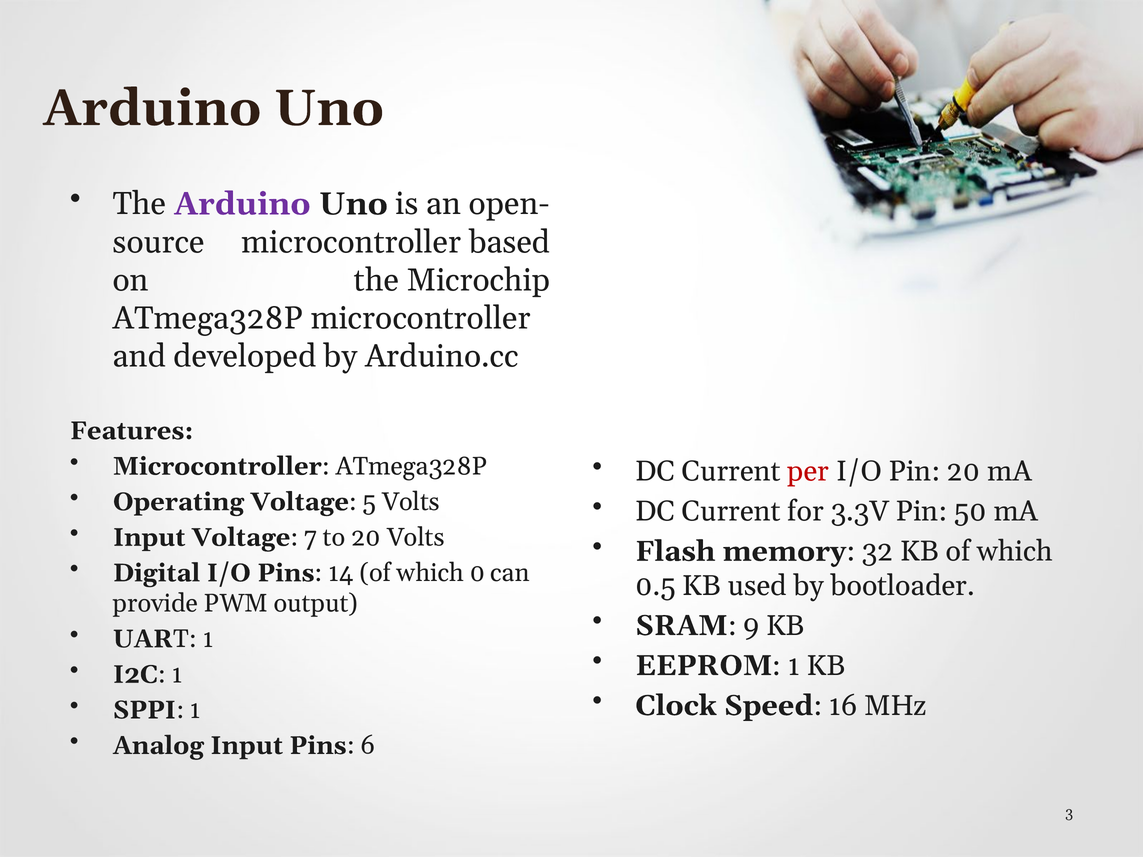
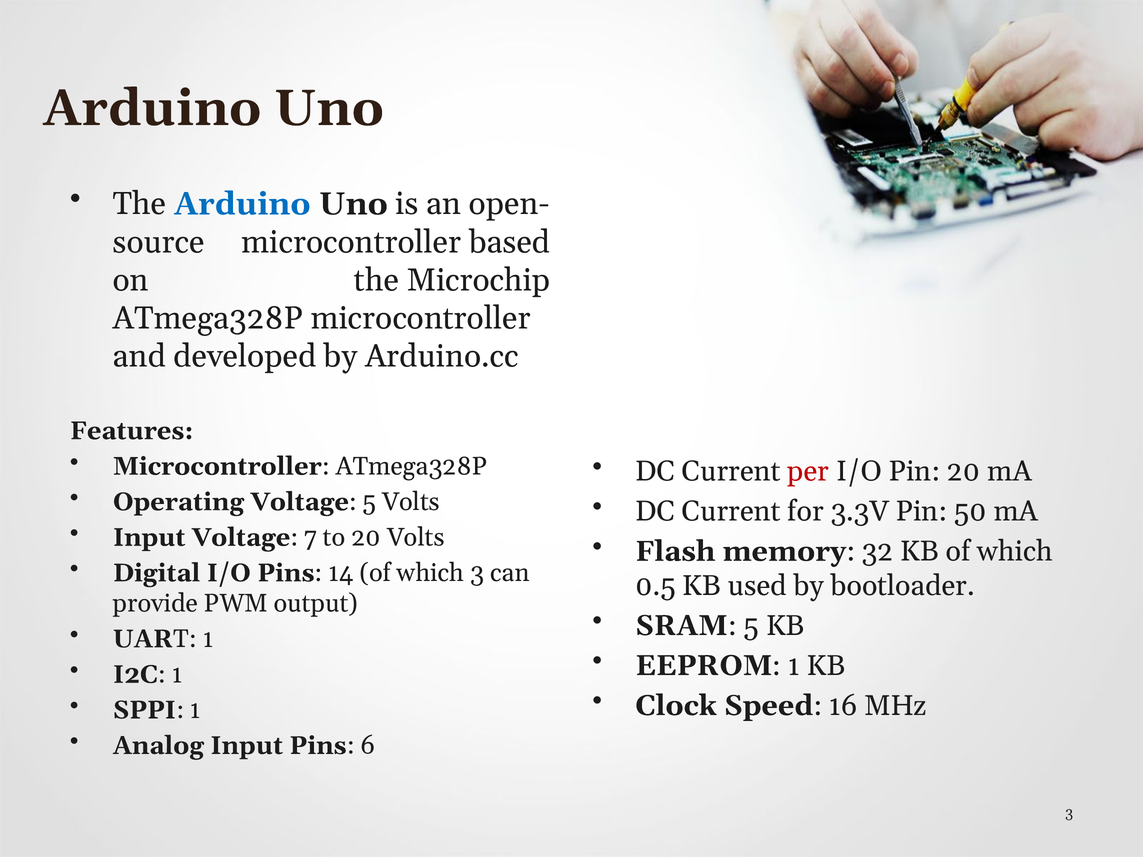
Arduino at (242, 204) colour: purple -> blue
which 0: 0 -> 3
SRAM 9: 9 -> 5
